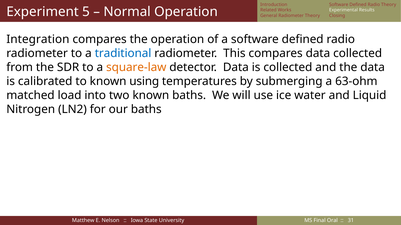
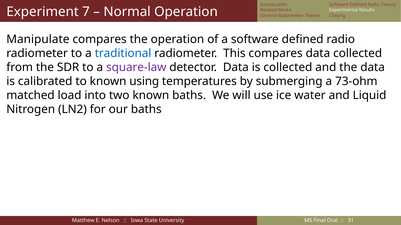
5: 5 -> 7
Integration: Integration -> Manipulate
square-law colour: orange -> purple
63-ohm: 63-ohm -> 73-ohm
